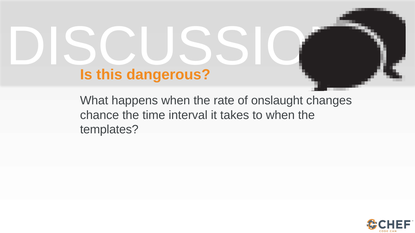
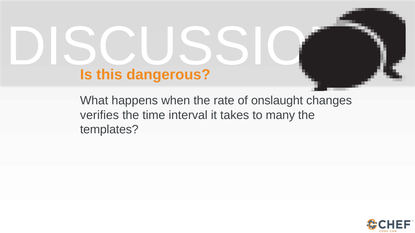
chance: chance -> verifies
to when: when -> many
